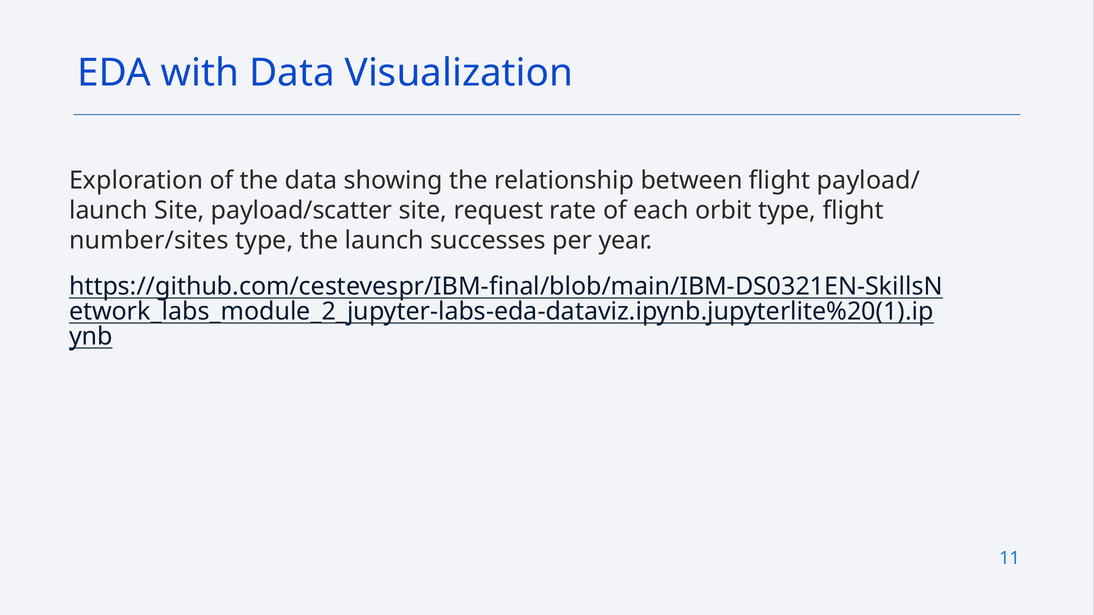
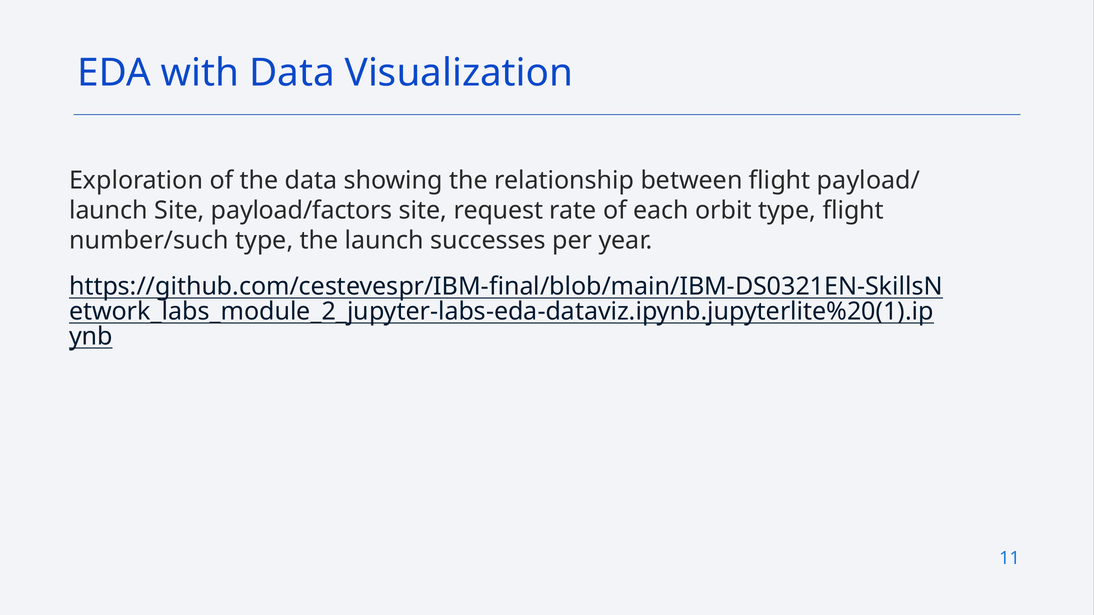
payload/scatter: payload/scatter -> payload/factors
number/sites: number/sites -> number/such
